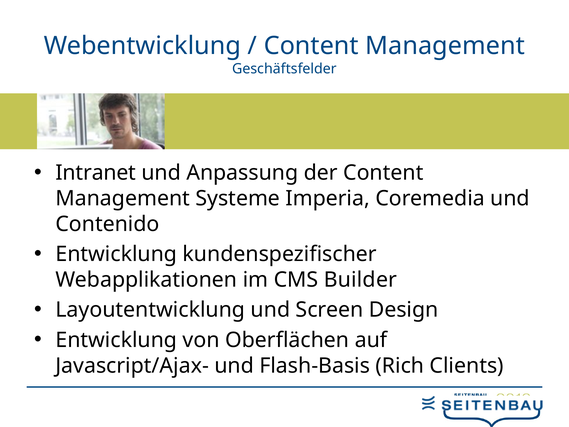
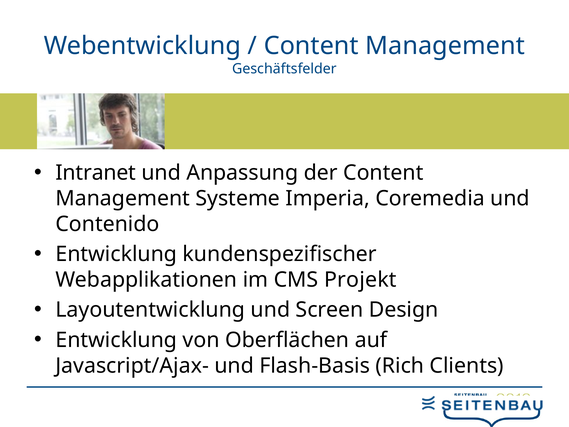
Builder: Builder -> Projekt
